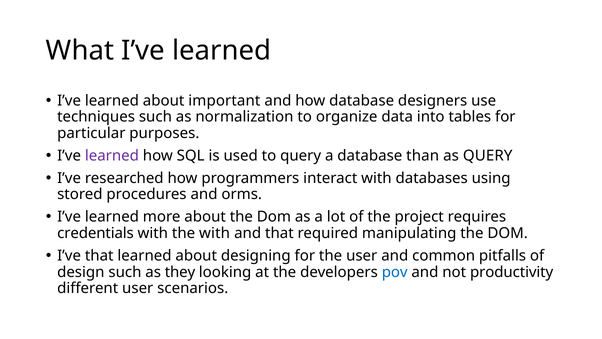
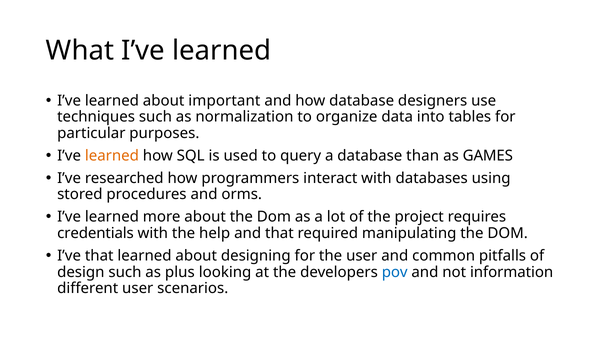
learned at (112, 155) colour: purple -> orange
as QUERY: QUERY -> GAMES
the with: with -> help
they: they -> plus
productivity: productivity -> information
